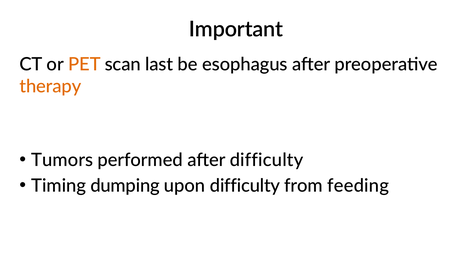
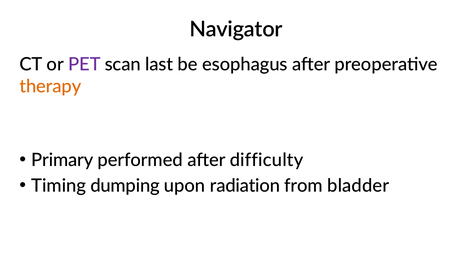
Important: Important -> Navigator
PET colour: orange -> purple
Tumors: Tumors -> Primary
upon difficulty: difficulty -> radiation
feeding: feeding -> bladder
